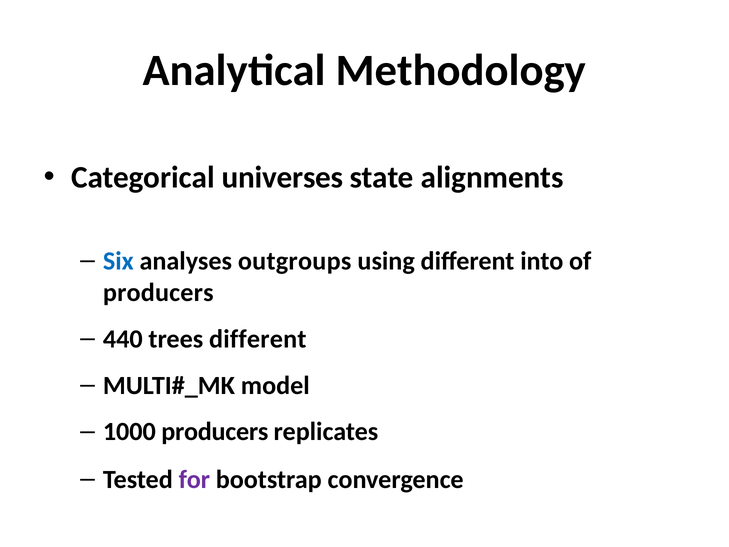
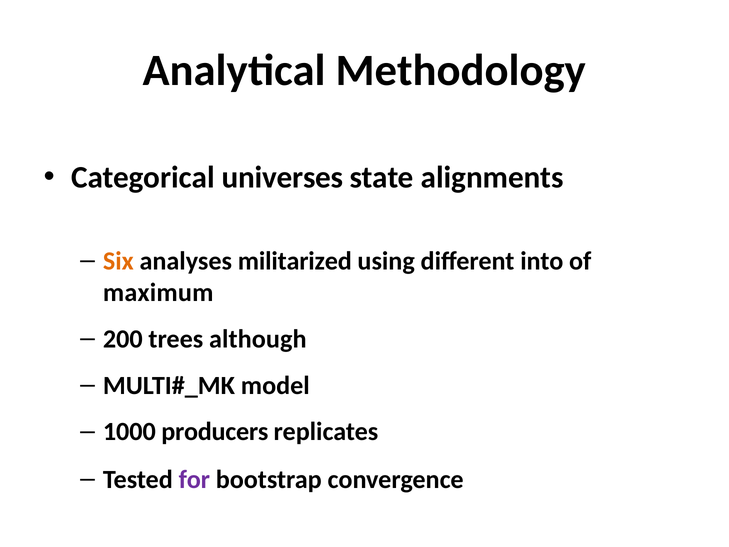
Six colour: blue -> orange
outgroups: outgroups -> militarized
producers at (158, 292): producers -> maximum
440: 440 -> 200
trees different: different -> although
